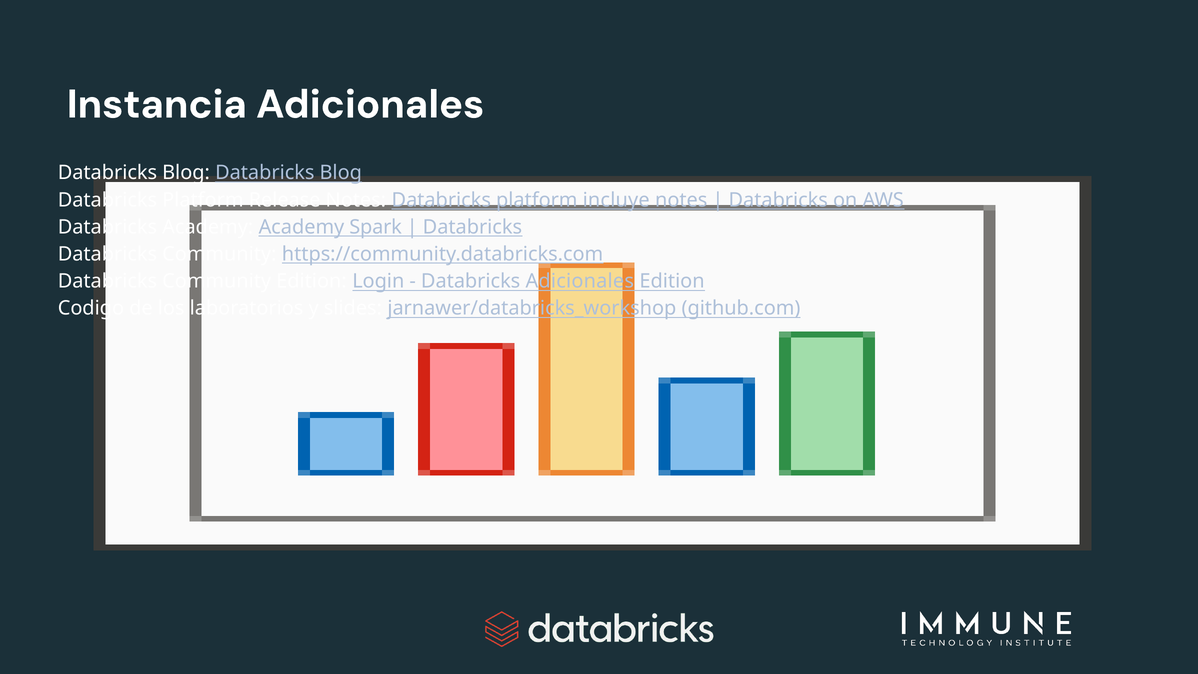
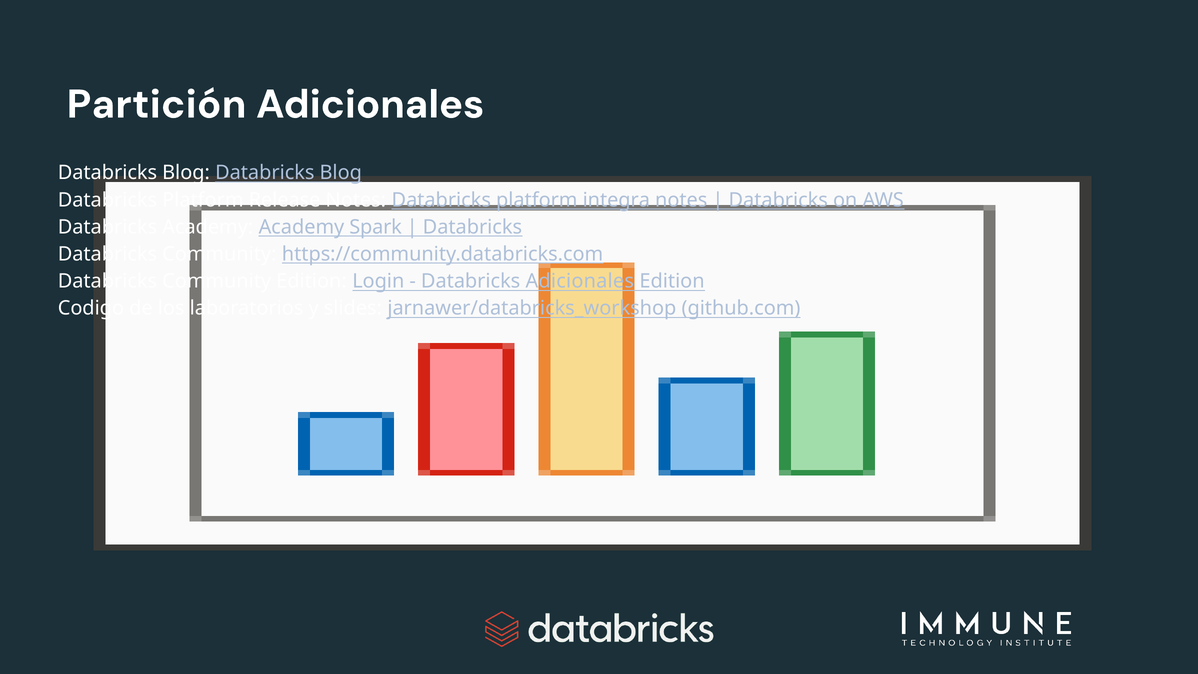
Instancia: Instancia -> Partición
incluye: incluye -> integra
